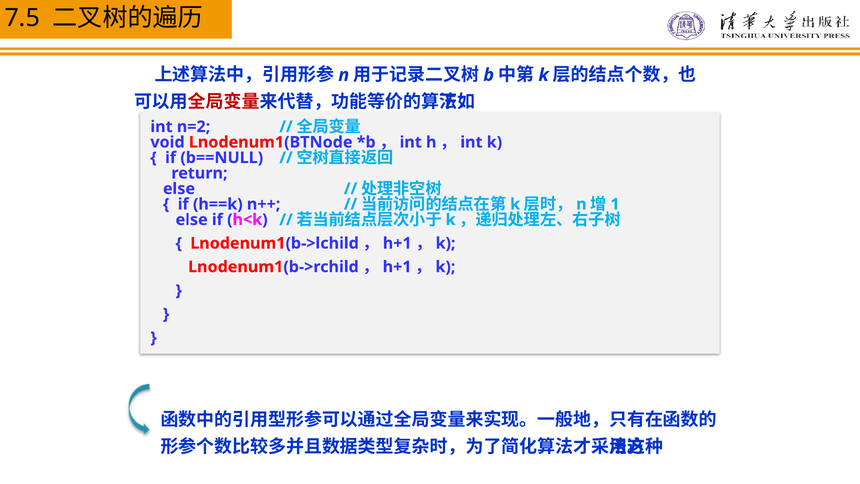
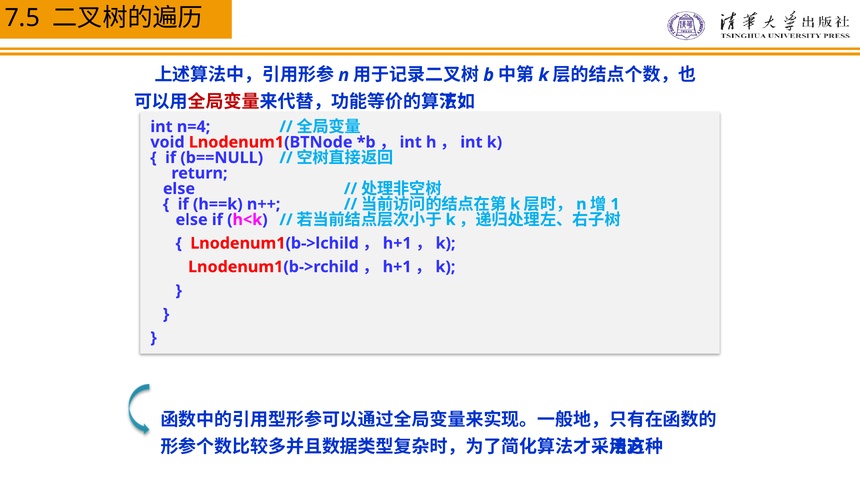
n=2: n=2 -> n=4
